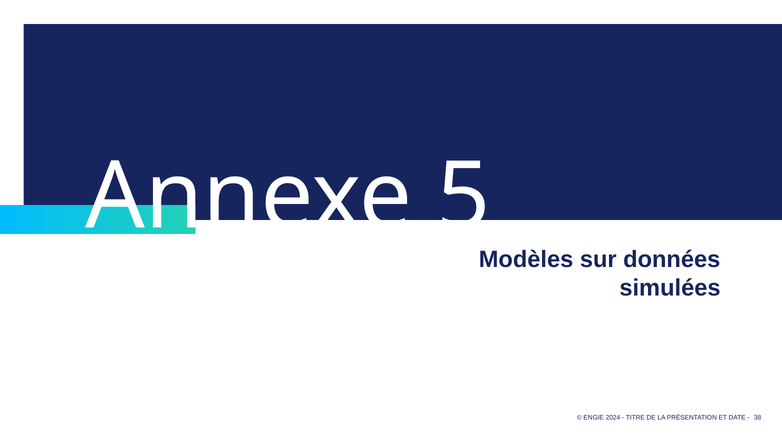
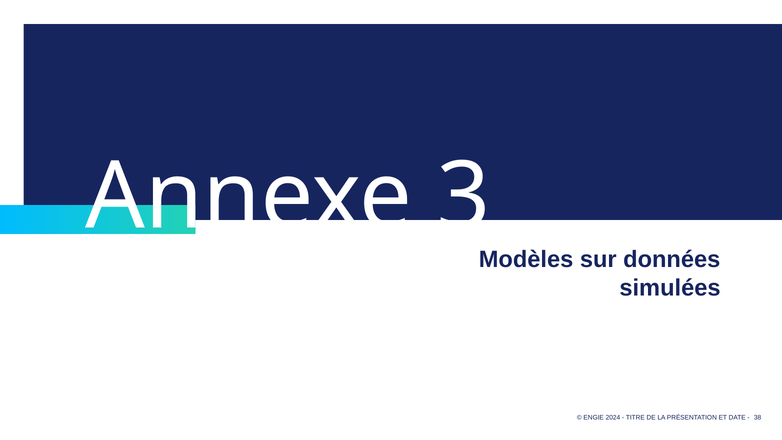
5: 5 -> 3
